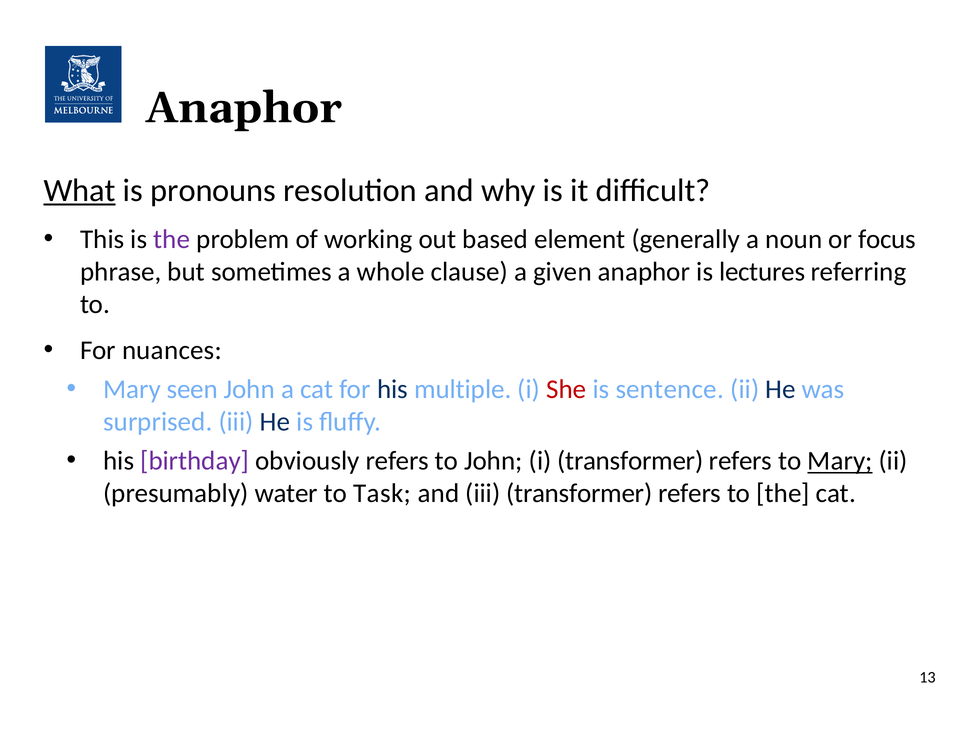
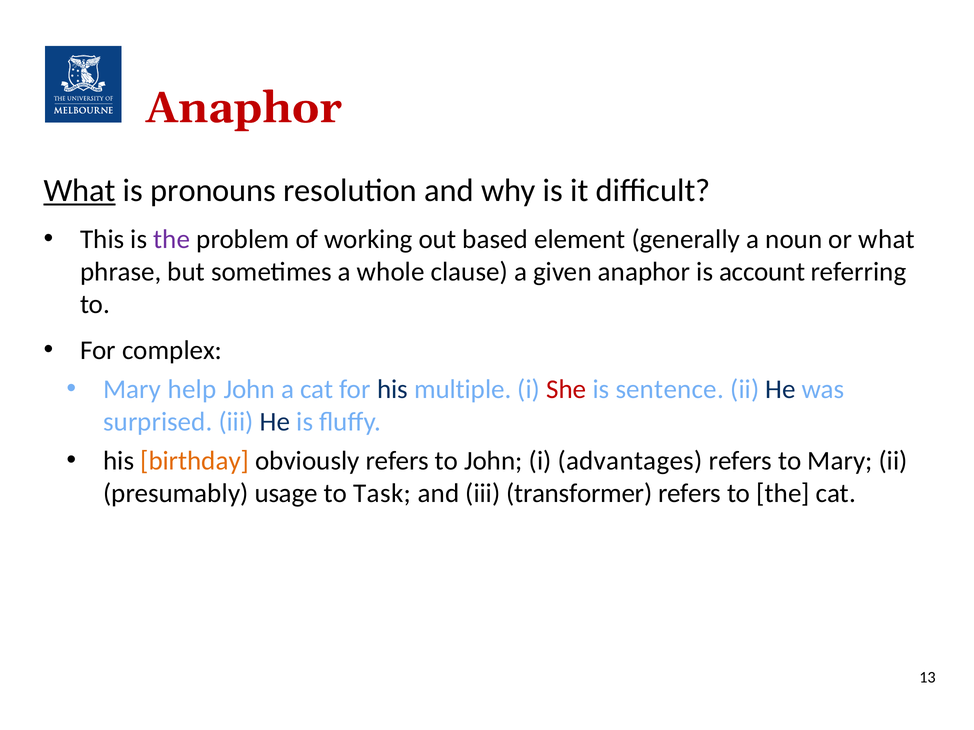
Anaphor at (244, 108) colour: black -> red
or focus: focus -> what
lectures: lectures -> account
nuances: nuances -> complex
seen: seen -> help
birthday colour: purple -> orange
i transformer: transformer -> advantages
Mary at (840, 461) underline: present -> none
water: water -> usage
